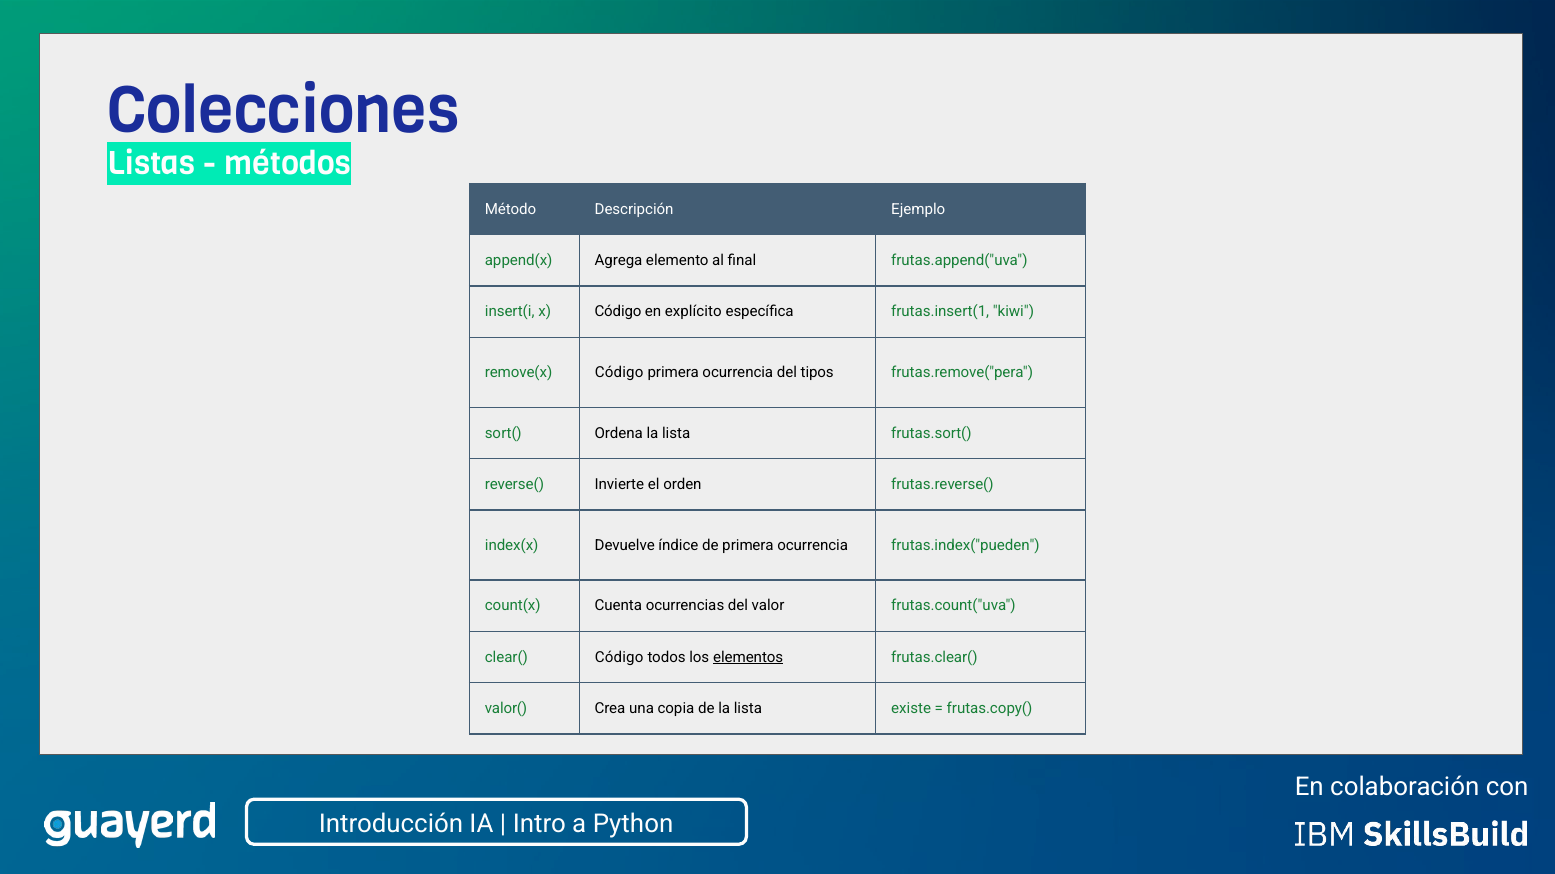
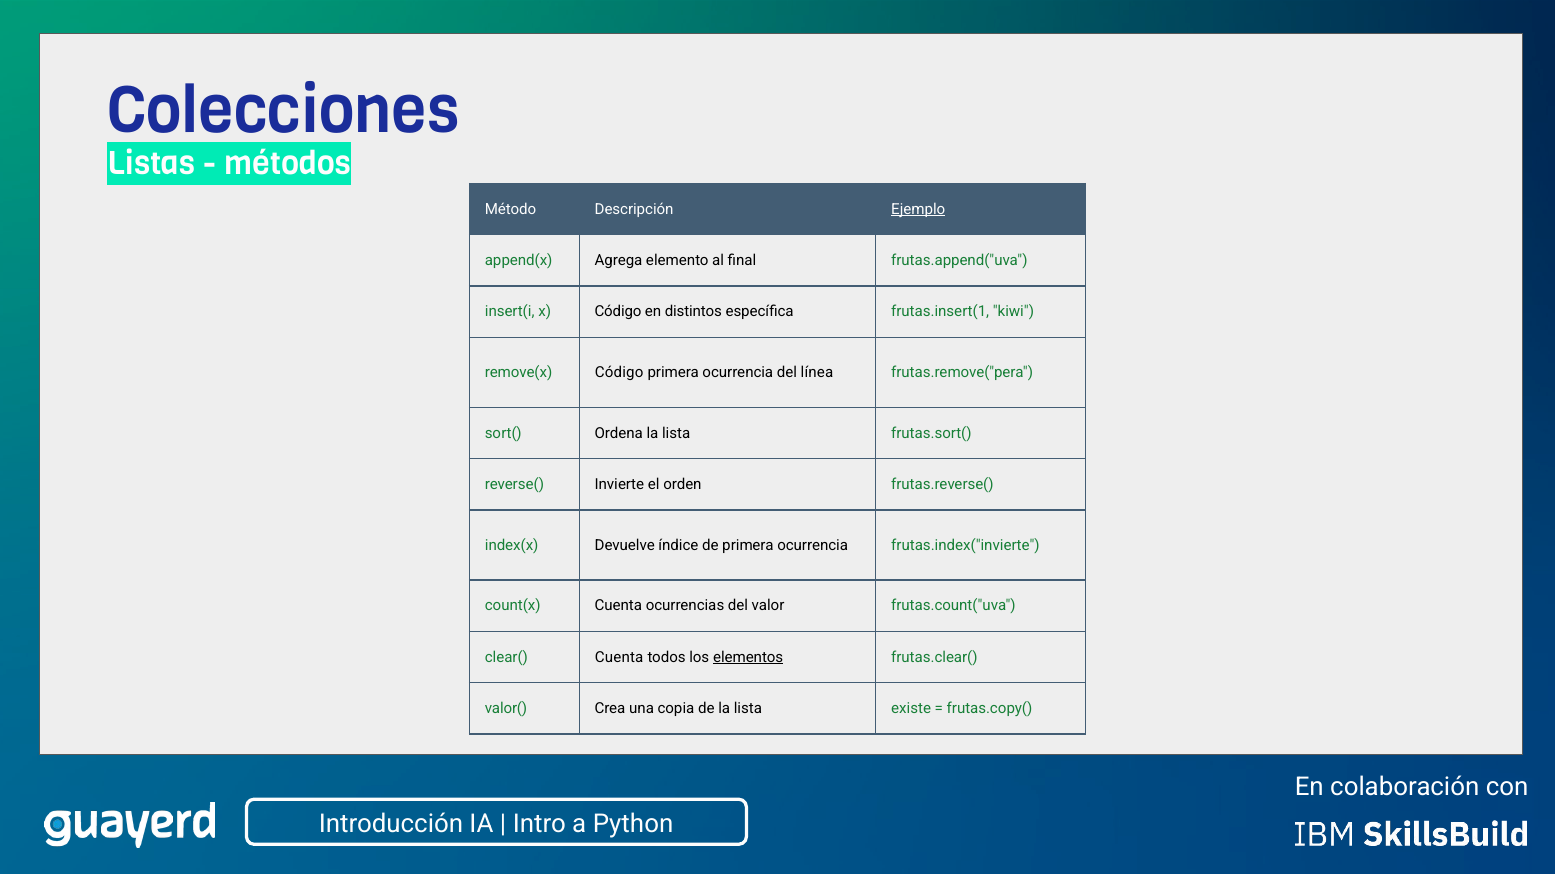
Ejemplo underline: none -> present
explícito: explícito -> distintos
tipos: tipos -> línea
frutas.index("pueden: frutas.index("pueden -> frutas.index("invierte
clear( Código: Código -> Cuenta
